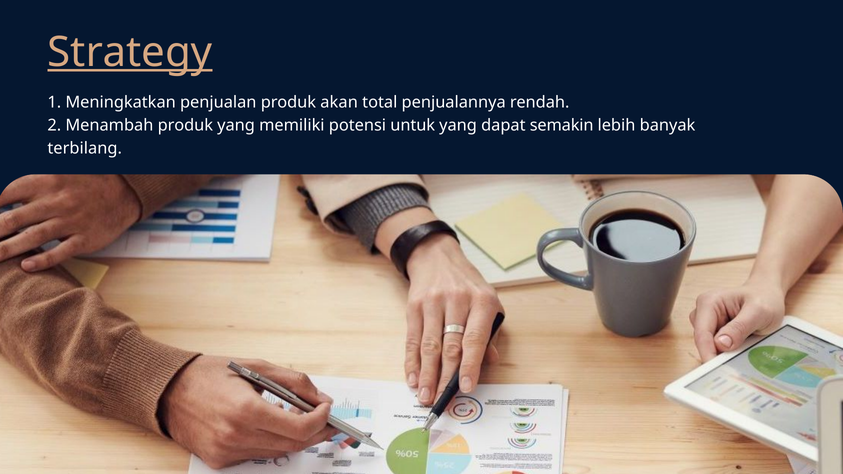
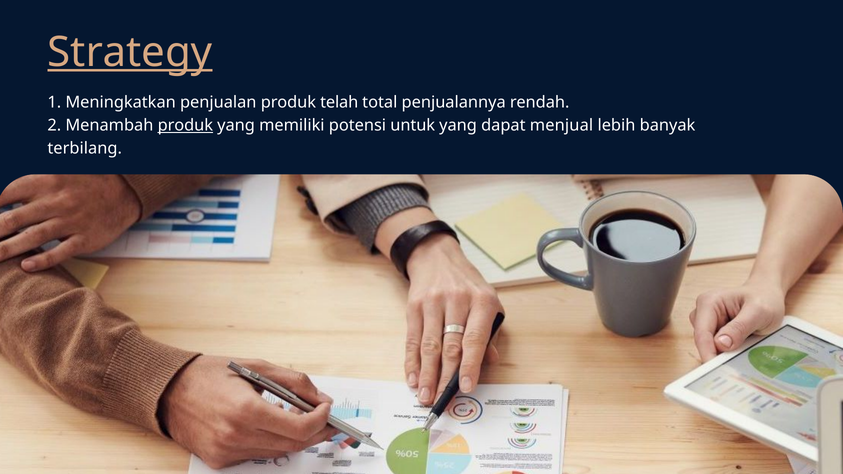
akan: akan -> telah
produk at (185, 126) underline: none -> present
semakin: semakin -> menjual
